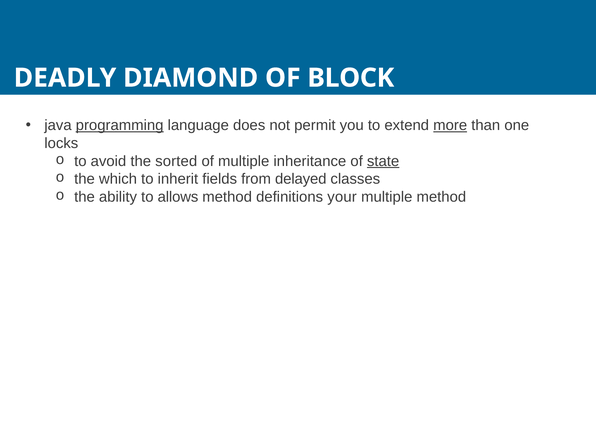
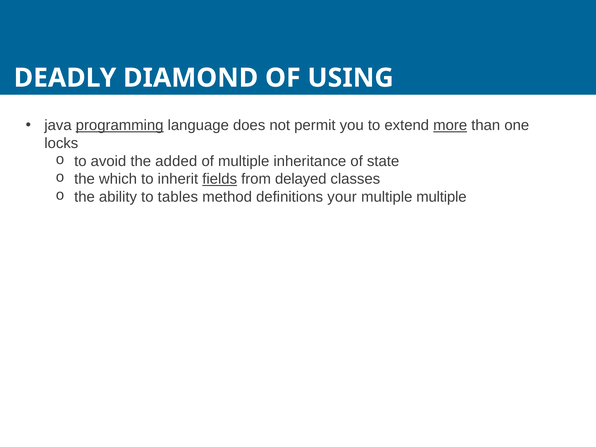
BLOCK: BLOCK -> USING
sorted: sorted -> added
state underline: present -> none
fields underline: none -> present
allows: allows -> tables
multiple method: method -> multiple
